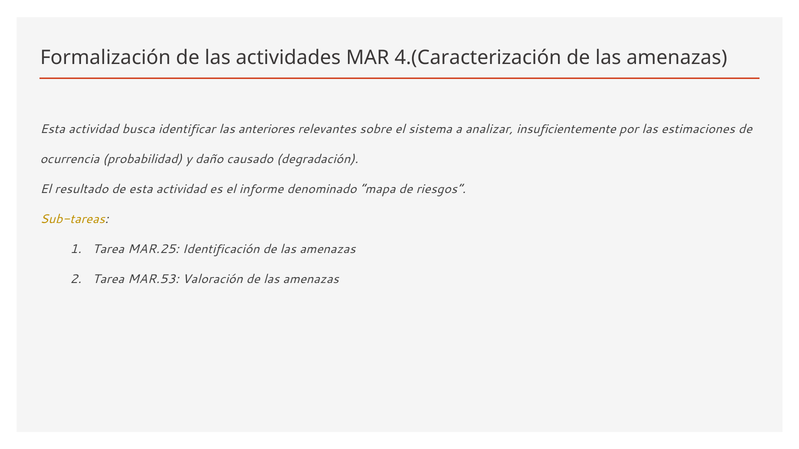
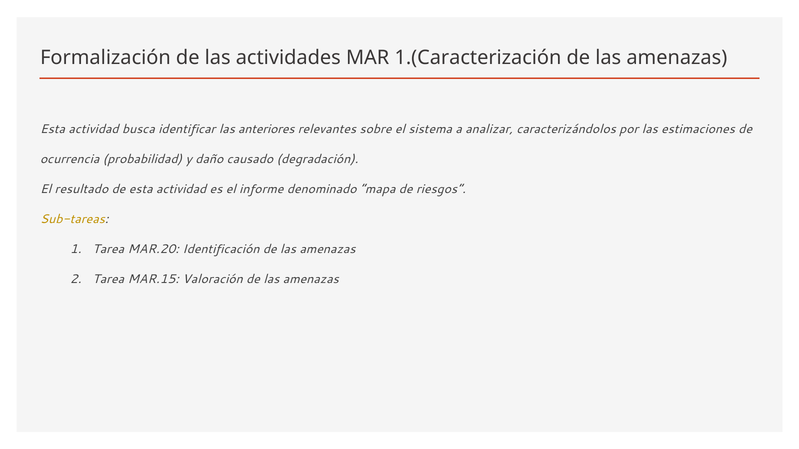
4.(Caracterización: 4.(Caracterización -> 1.(Caracterización
insuficientemente: insuficientemente -> caracterizándolos
MAR.25: MAR.25 -> MAR.20
MAR.53: MAR.53 -> MAR.15
